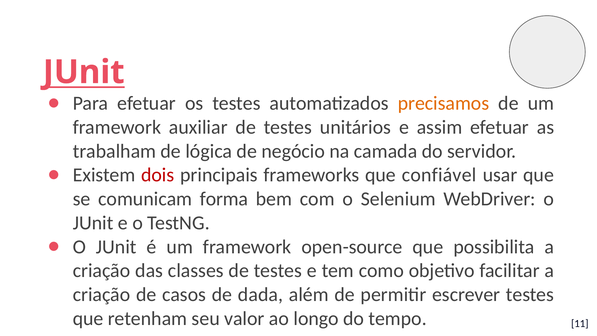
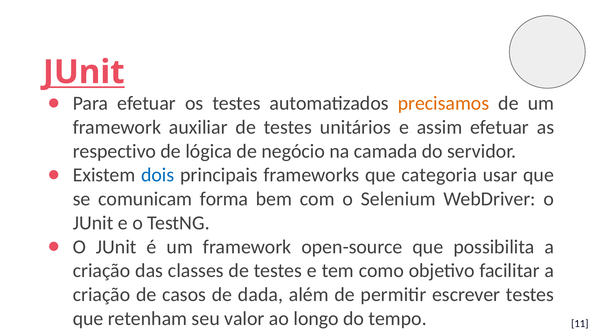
trabalham: trabalham -> respectivo
dois colour: red -> blue
confiável: confiável -> categoria
